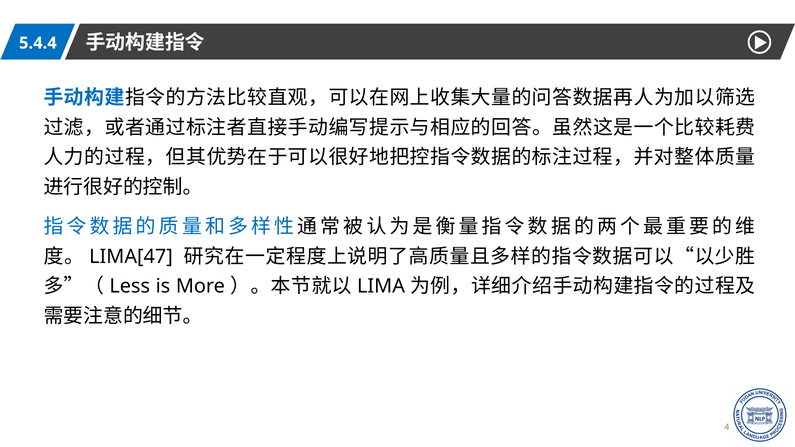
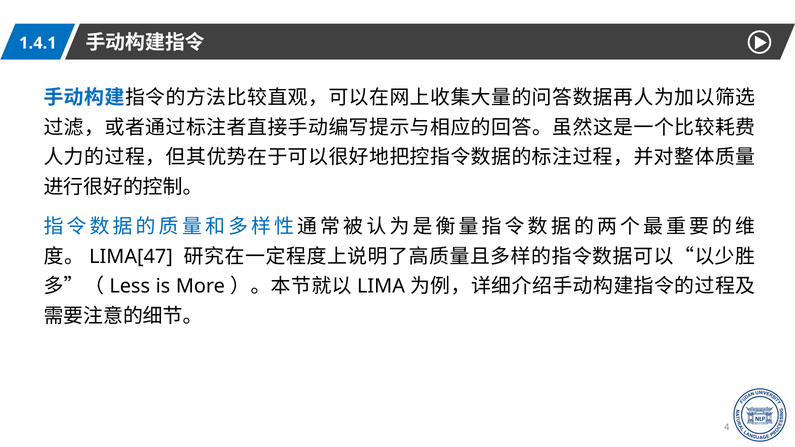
5.4.4: 5.4.4 -> 1.4.1
